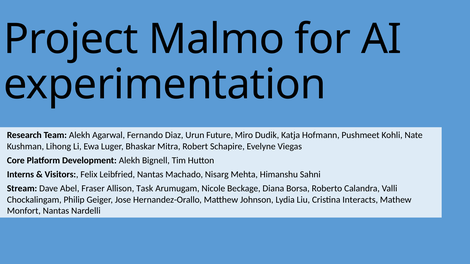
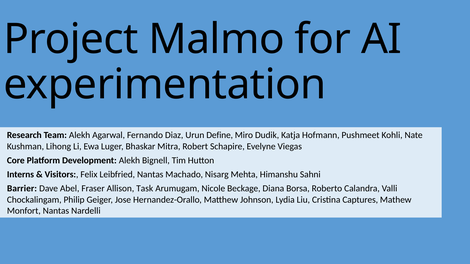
Future: Future -> Define
Stream: Stream -> Barrier
Interacts: Interacts -> Captures
